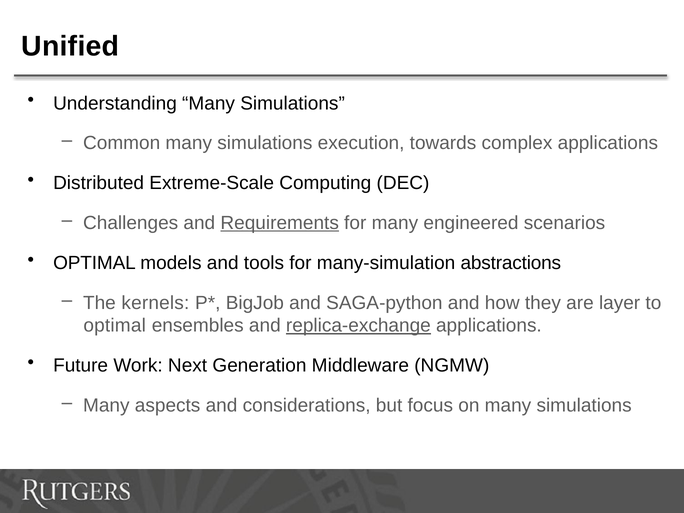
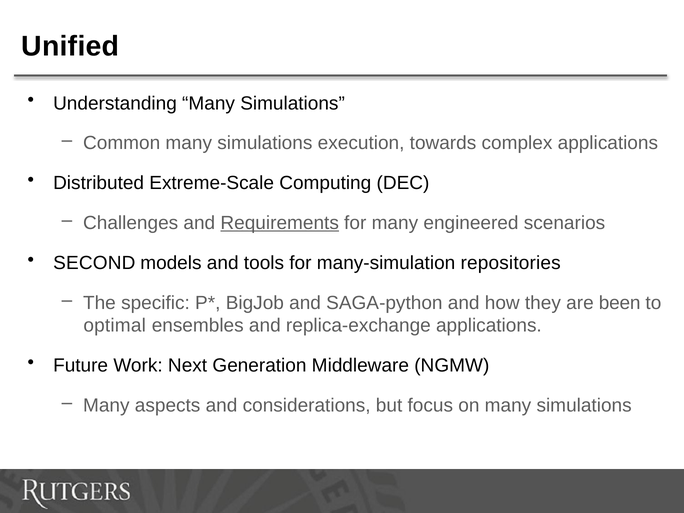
OPTIMAL at (94, 263): OPTIMAL -> SECOND
abstractions: abstractions -> repositories
kernels: kernels -> specific
layer: layer -> been
replica-exchange underline: present -> none
